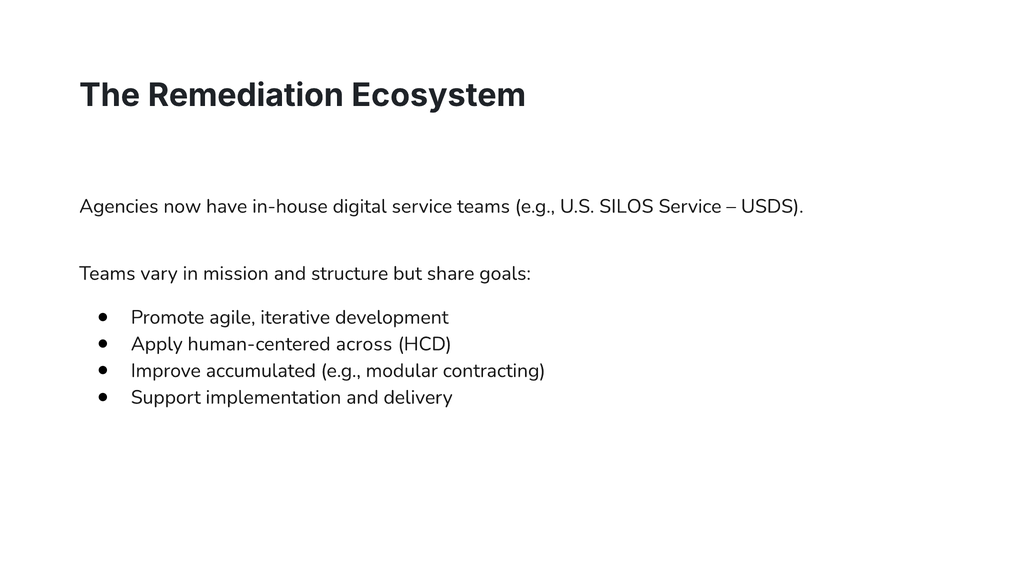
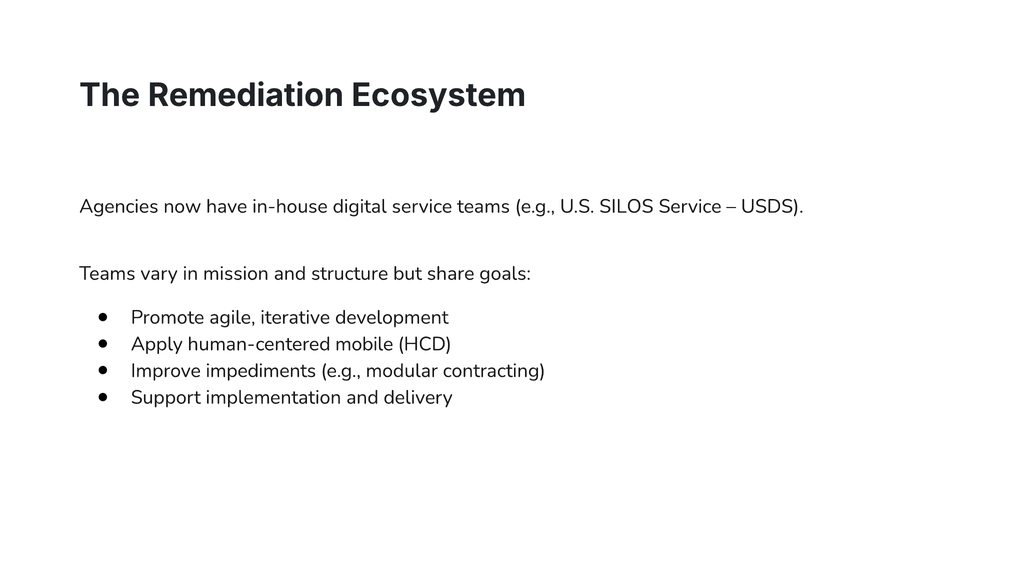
across: across -> mobile
accumulated: accumulated -> impediments
